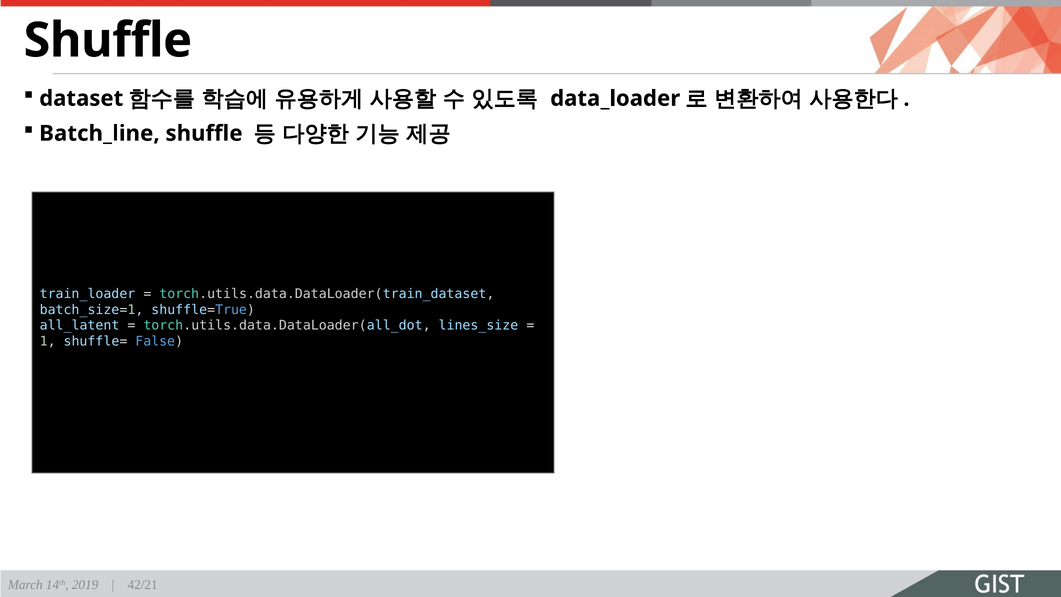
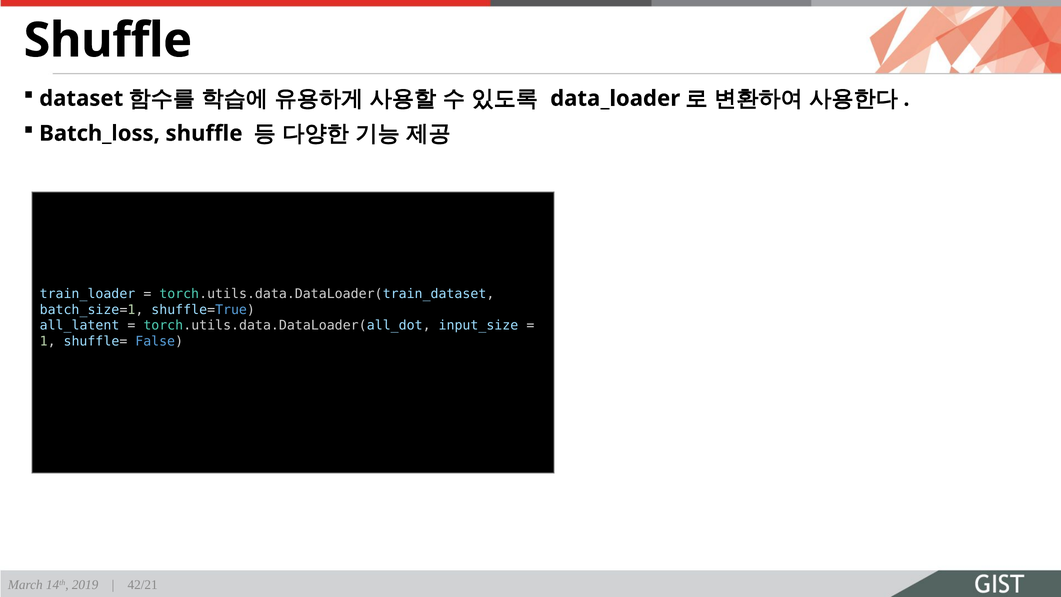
Batch_line: Batch_line -> Batch_loss
lines_size: lines_size -> input_size
